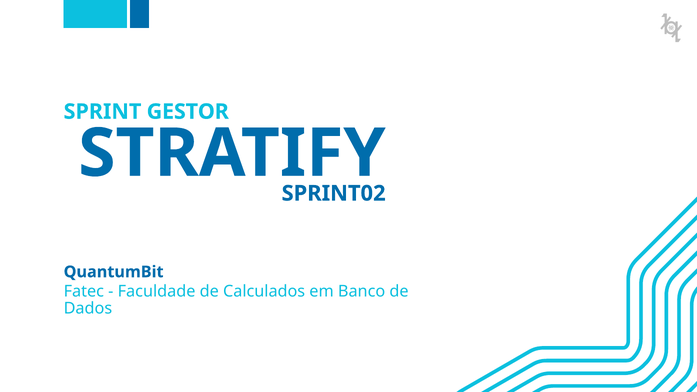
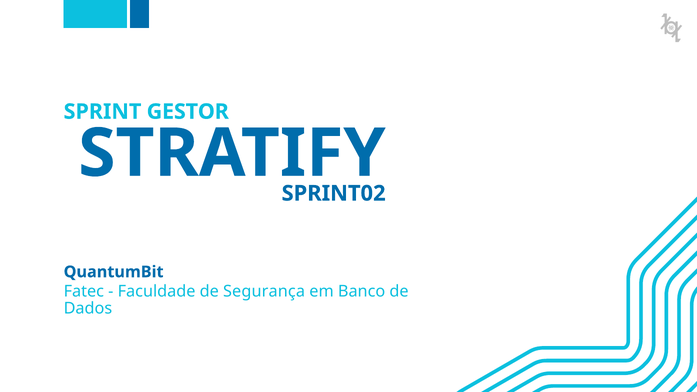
Calculados: Calculados -> Segurança
